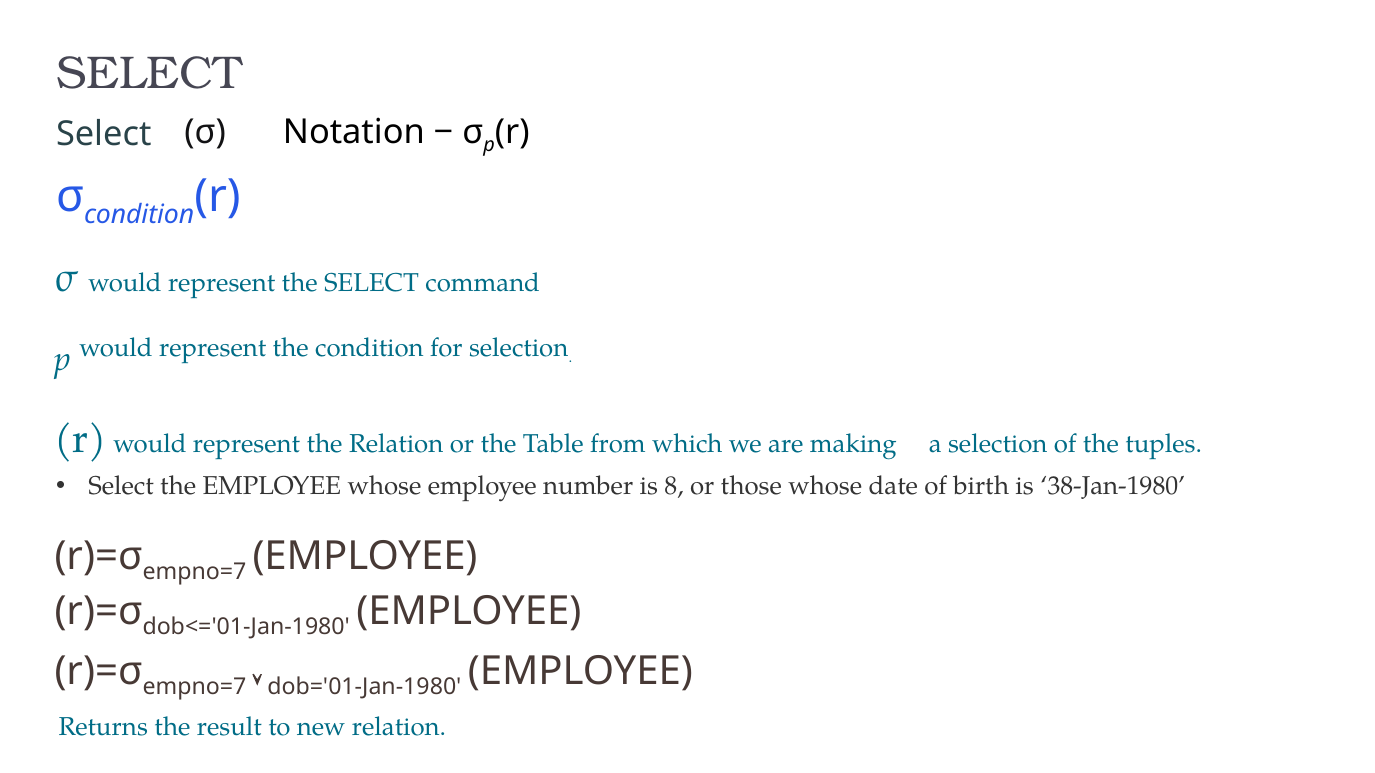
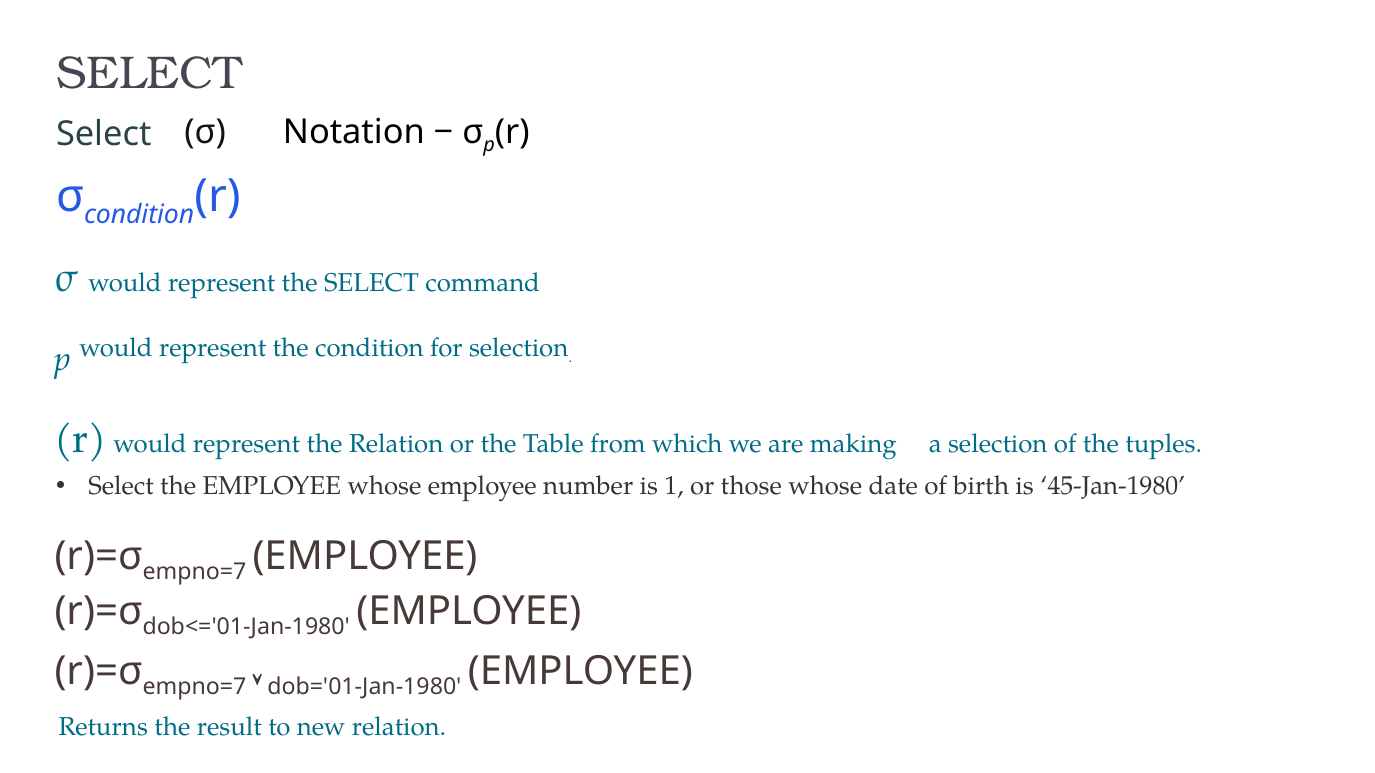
8: 8 -> 1
38-Jan-1980: 38-Jan-1980 -> 45-Jan-1980
